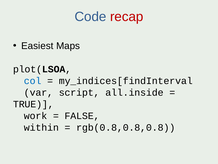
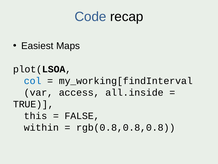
recap colour: red -> black
my_indices[findInterval: my_indices[findInterval -> my_working[findInterval
script: script -> access
work: work -> this
